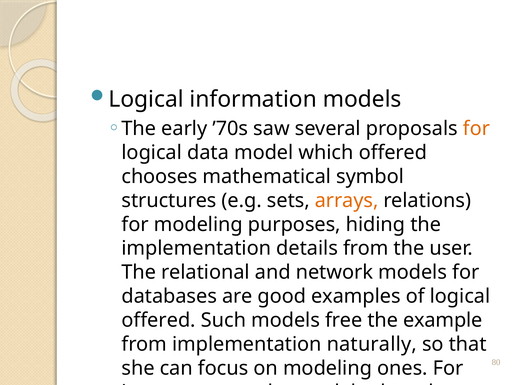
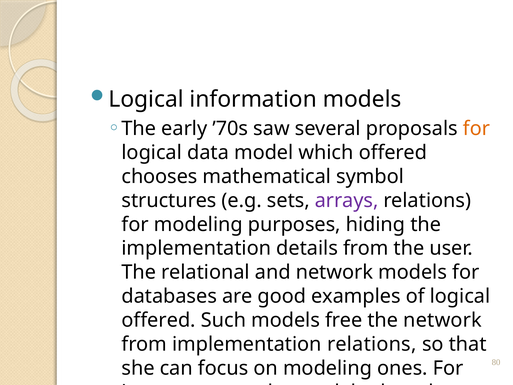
arrays colour: orange -> purple
the example: example -> network
implementation naturally: naturally -> relations
